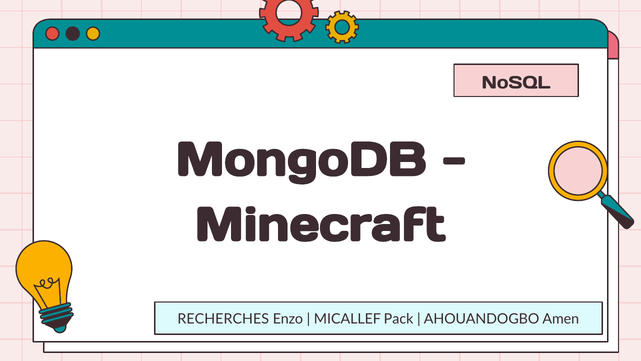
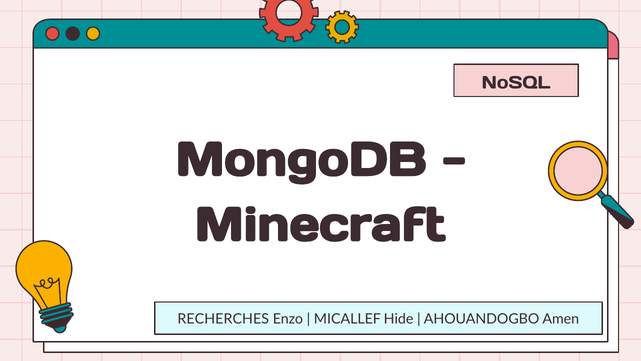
Pack: Pack -> Hide
